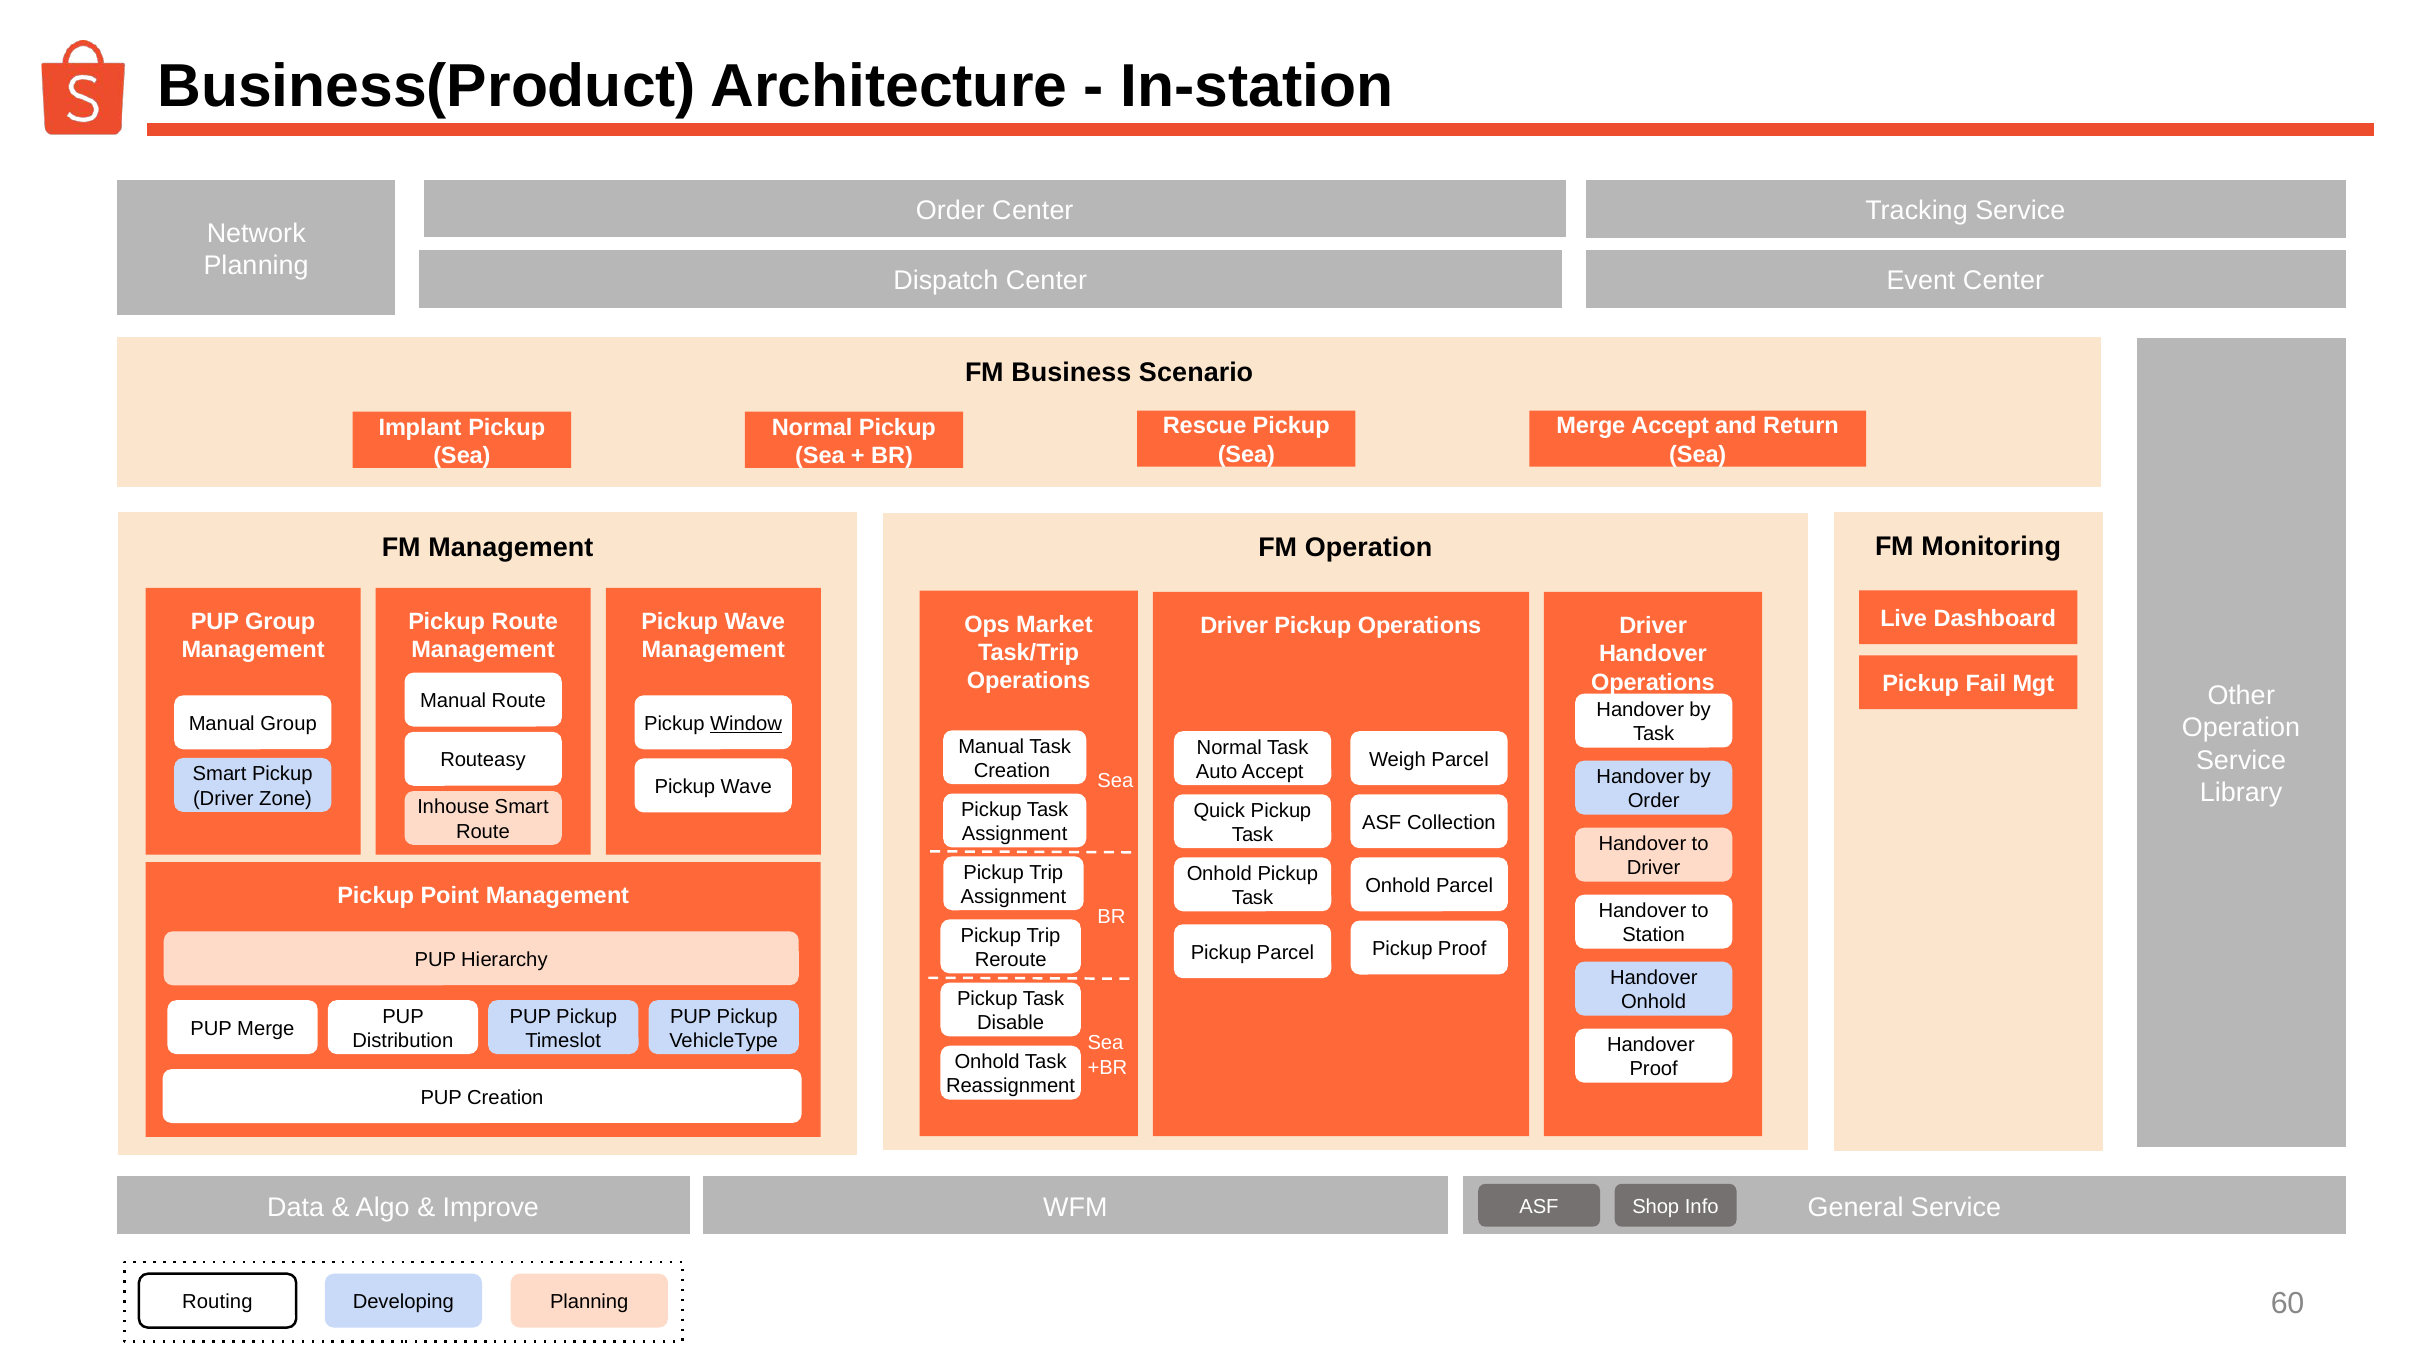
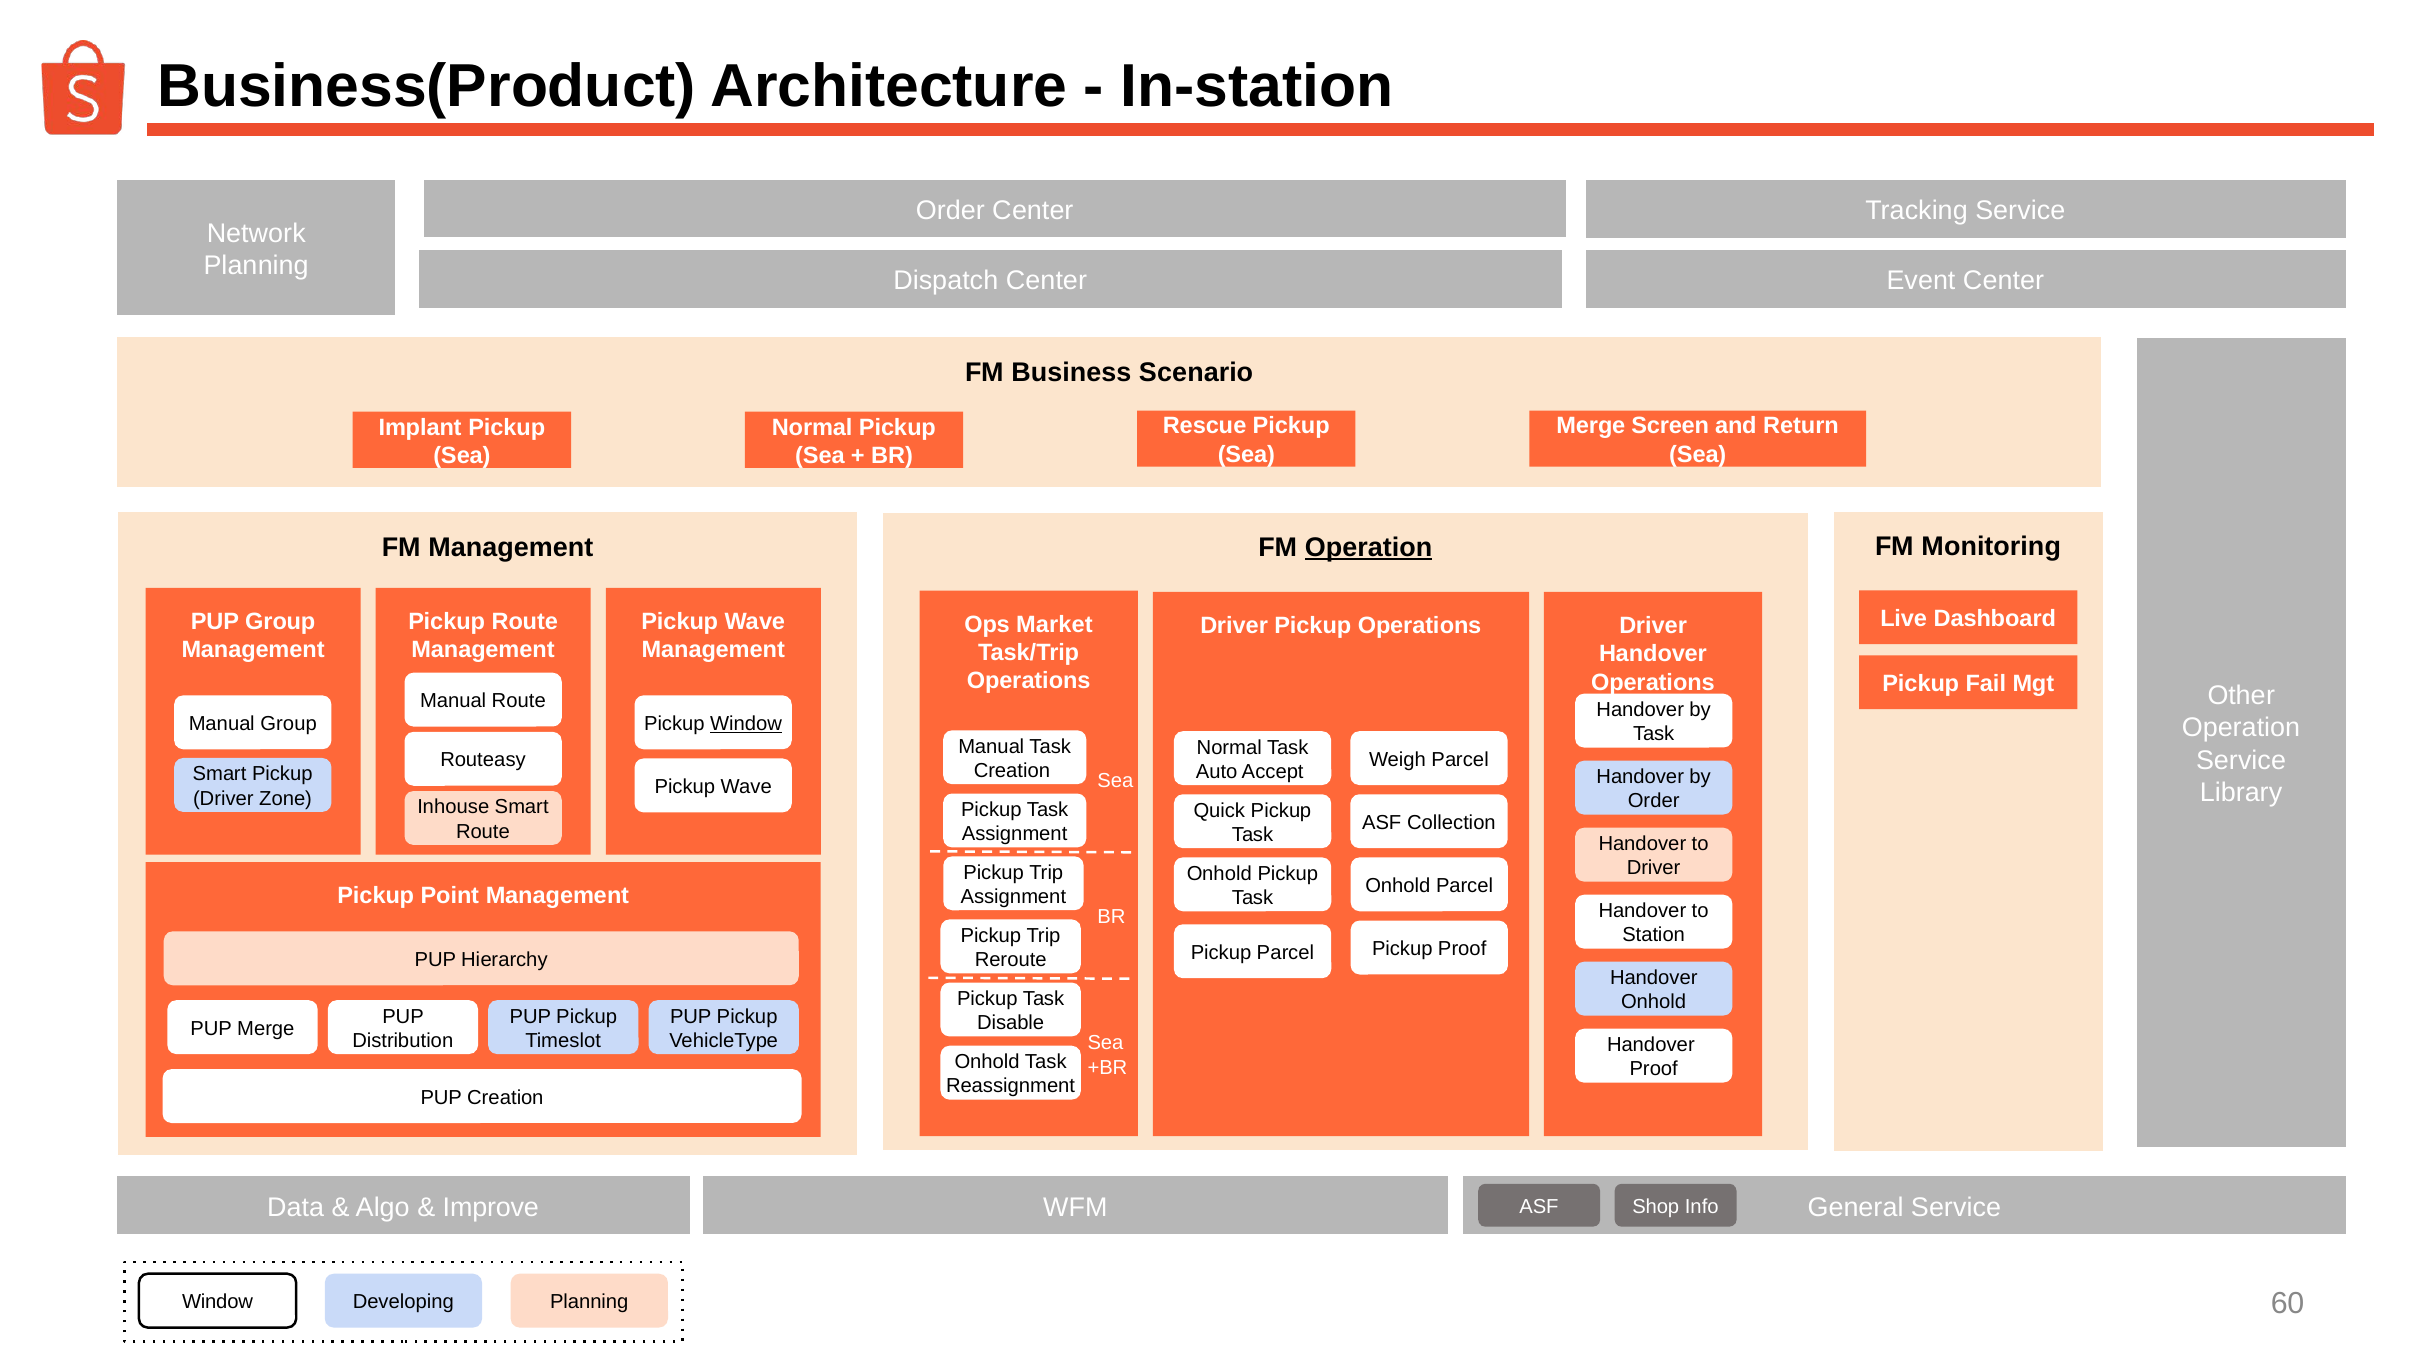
Merge Accept: Accept -> Screen
Operation at (1369, 548) underline: none -> present
Routing at (217, 1302): Routing -> Window
